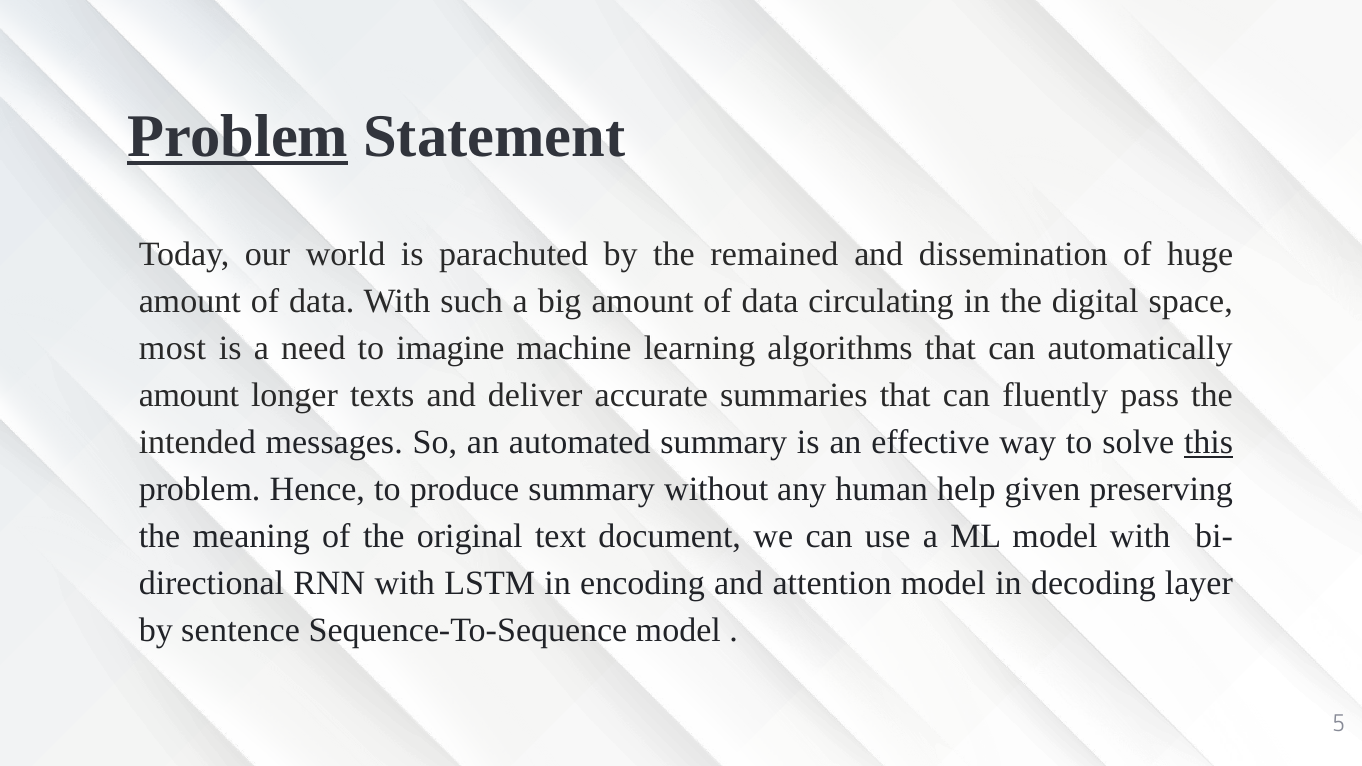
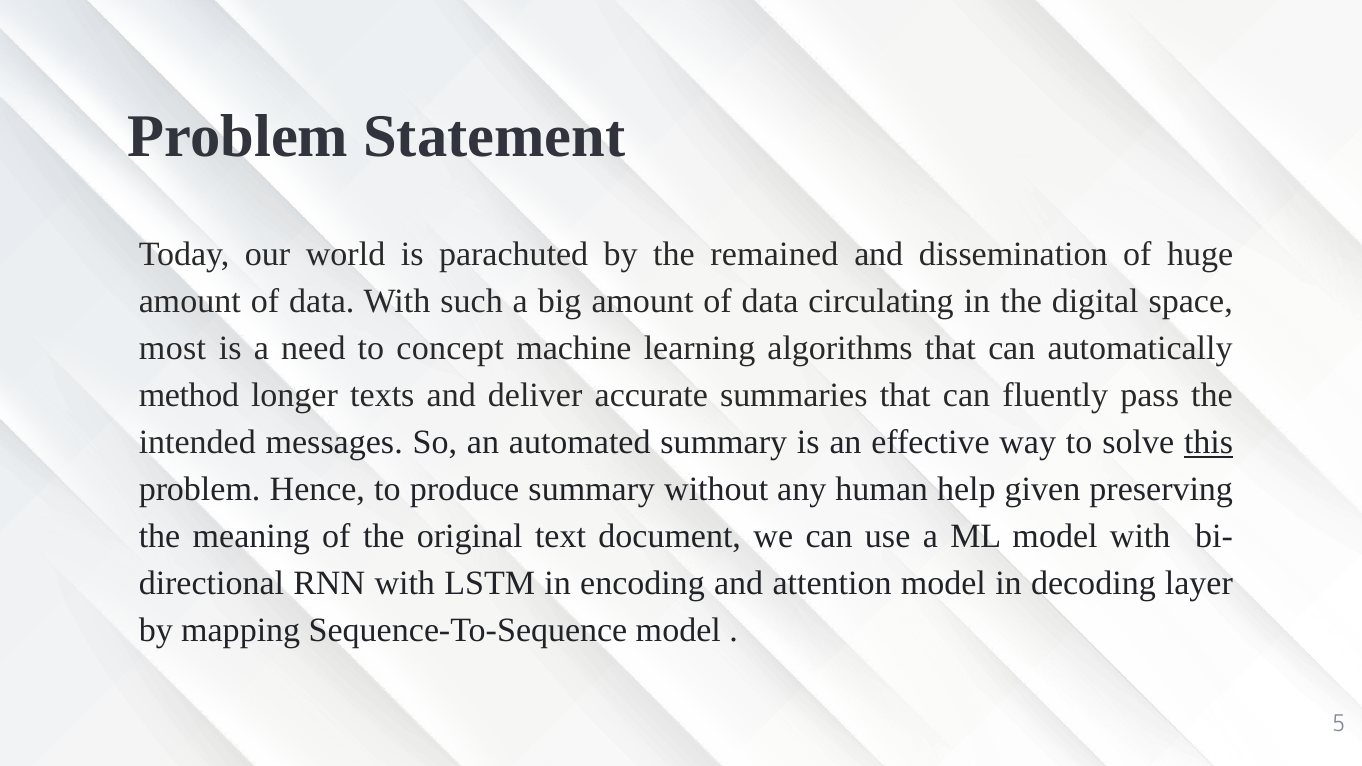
Problem at (238, 137) underline: present -> none
imagine: imagine -> concept
amount at (189, 395): amount -> method
sentence: sentence -> mapping
